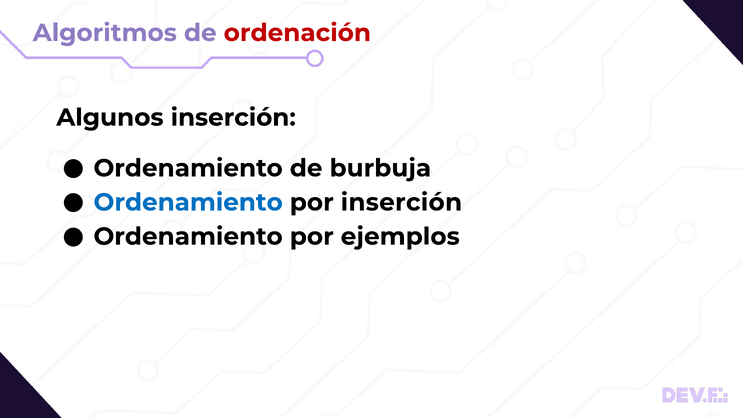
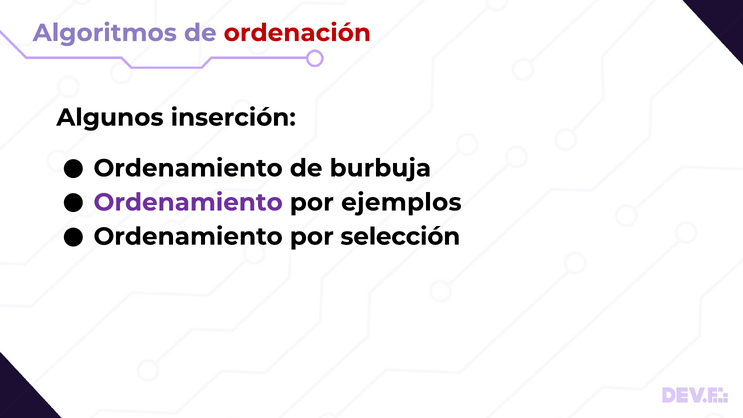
Ordenamiento at (188, 202) colour: blue -> purple
por inserción: inserción -> ejemplos
ejemplos: ejemplos -> selección
